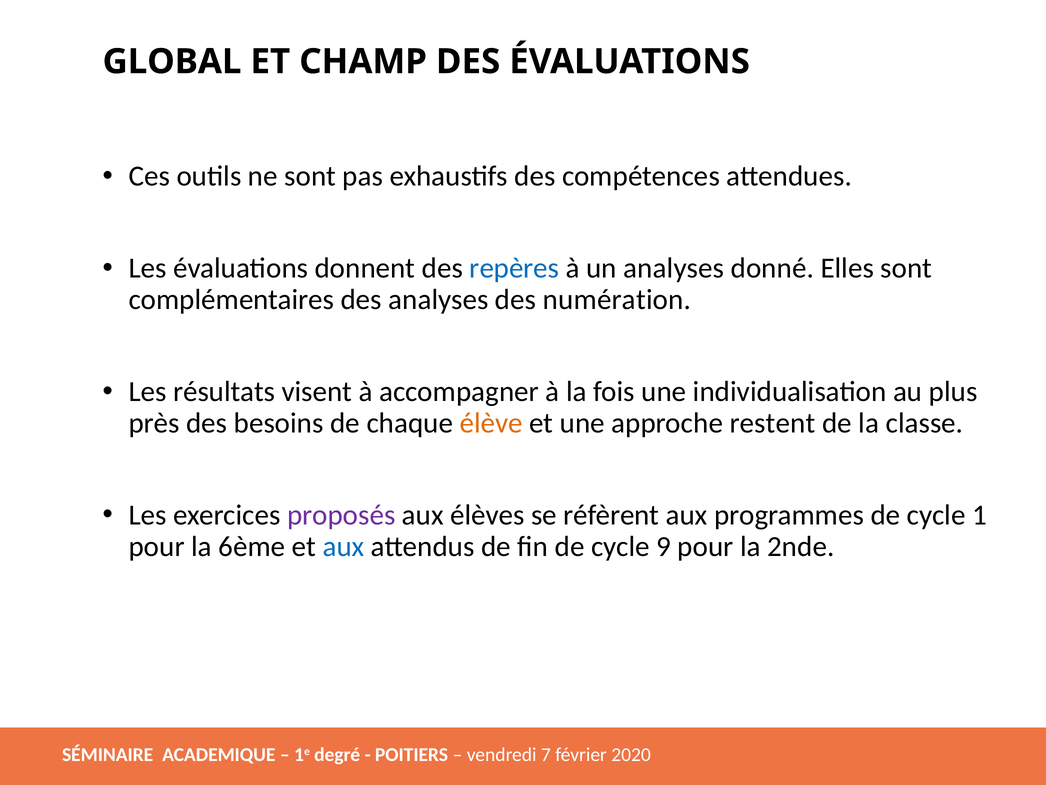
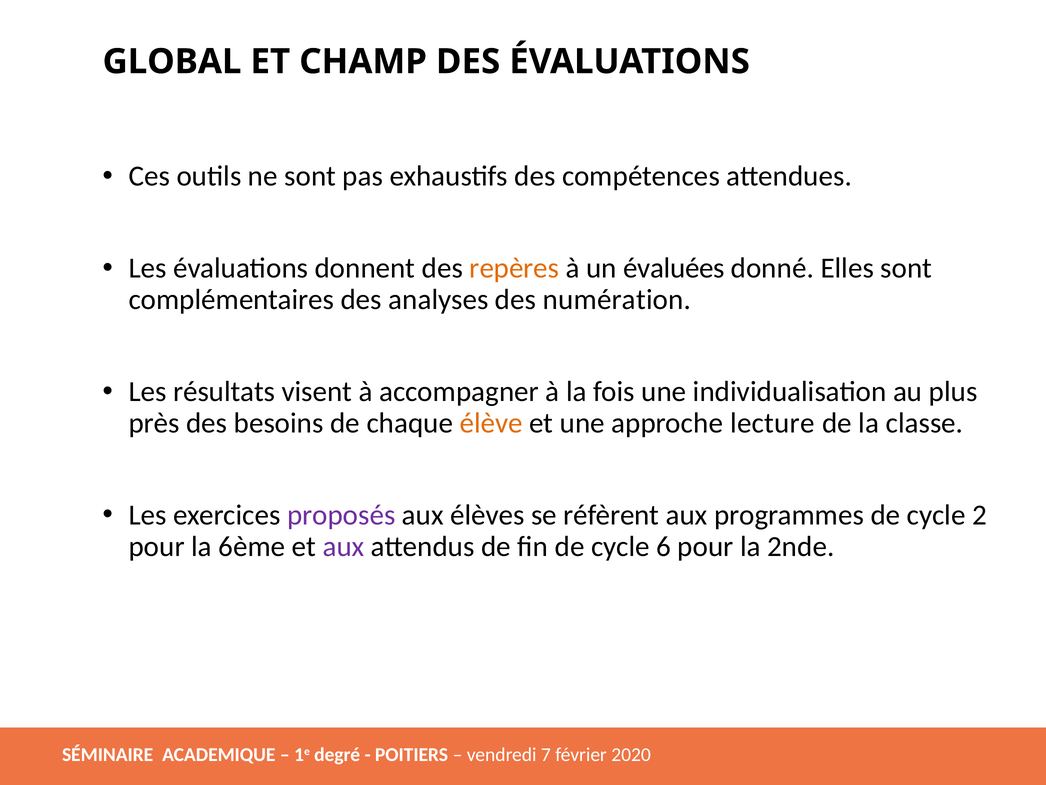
repères colour: blue -> orange
un analyses: analyses -> évaluées
restent: restent -> lecture
1: 1 -> 2
aux at (343, 546) colour: blue -> purple
9: 9 -> 6
